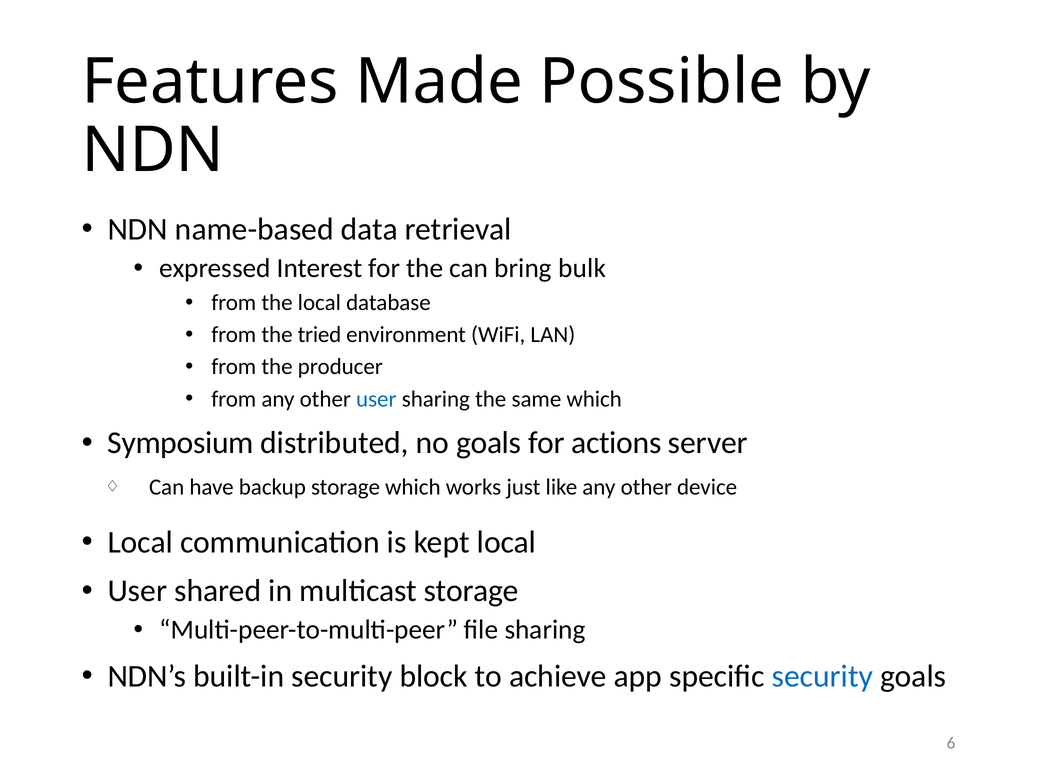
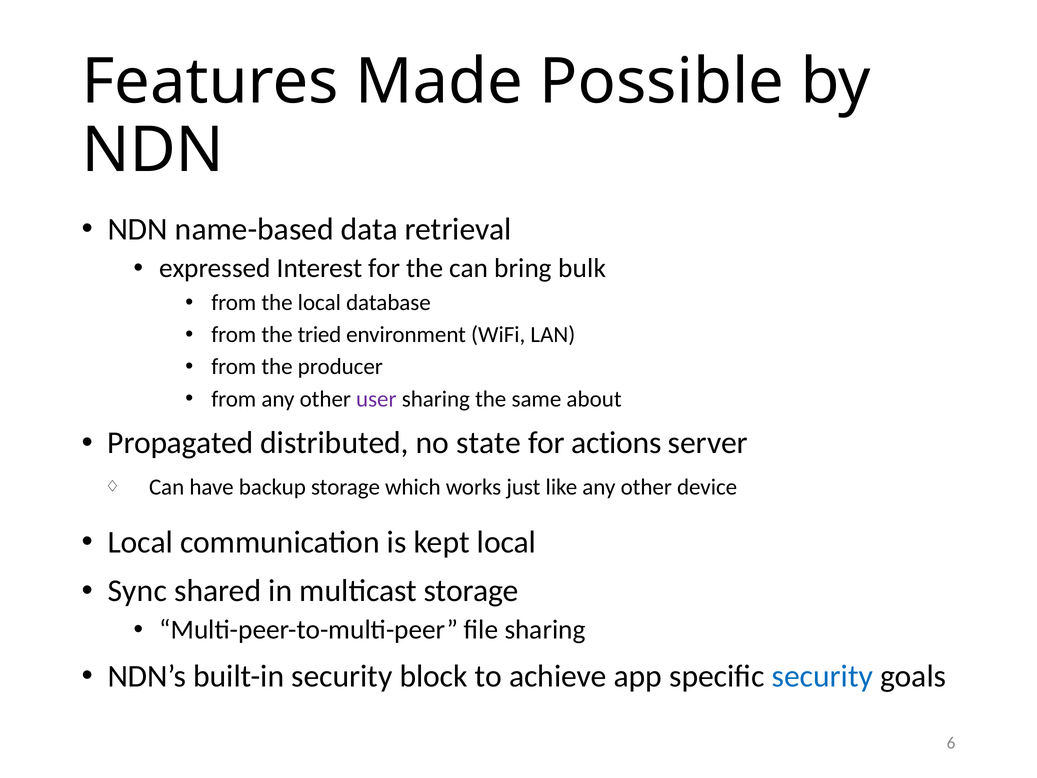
user at (376, 399) colour: blue -> purple
same which: which -> about
Symposium: Symposium -> Propagated
no goals: goals -> state
User at (137, 591): User -> Sync
